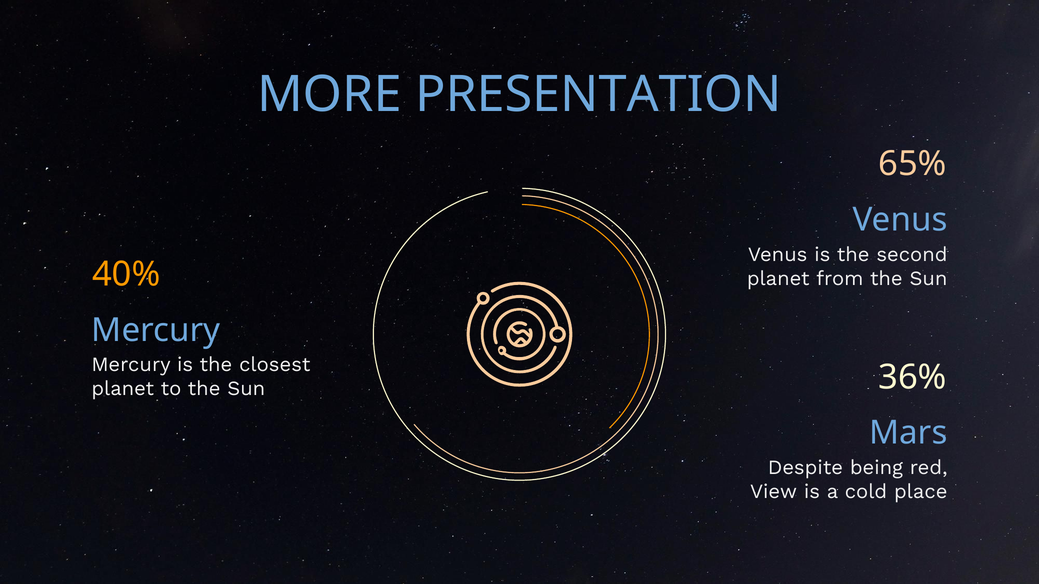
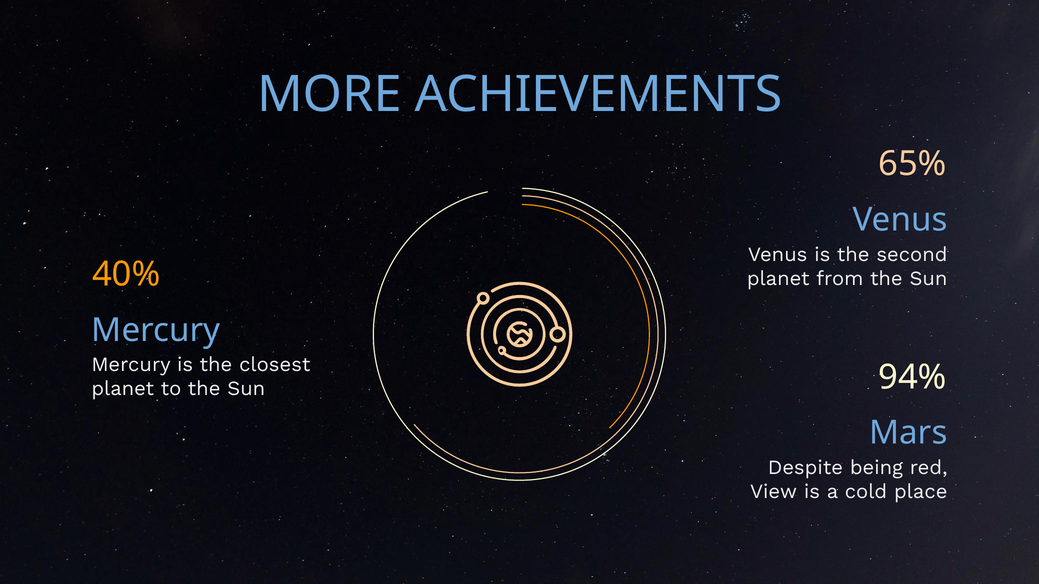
PRESENTATION: PRESENTATION -> ACHIEVEMENTS
36%: 36% -> 94%
